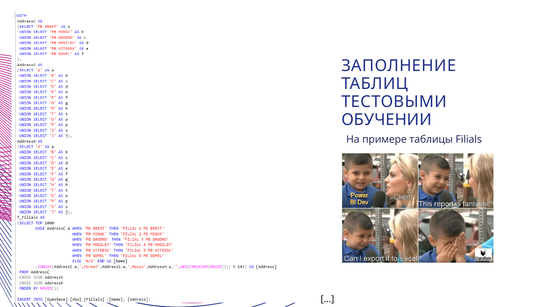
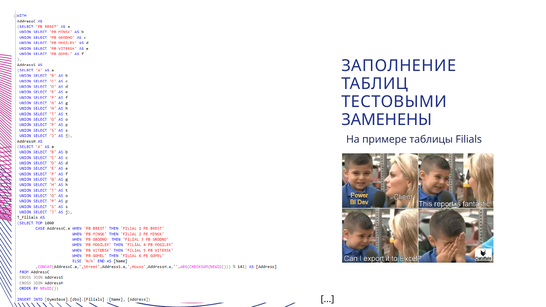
ОБУЧЕНИИ: ОБУЧЕНИИ -> ЗАМЕНЕНЫ
